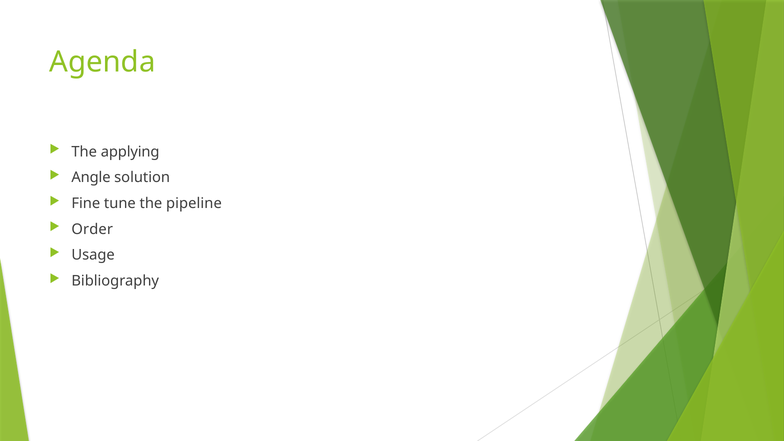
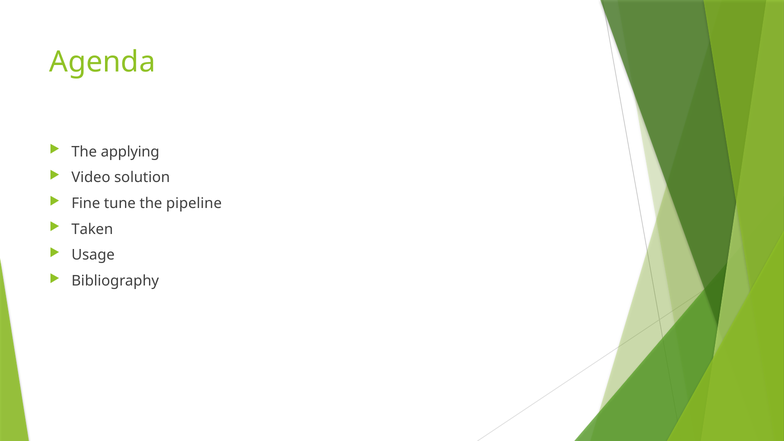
Angle: Angle -> Video
Order: Order -> Taken
